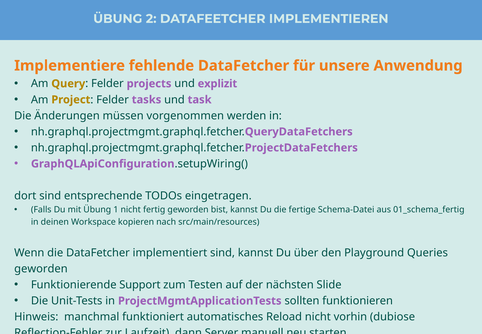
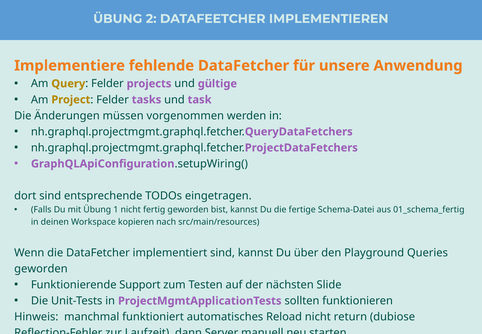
explizit: explizit -> gültige
vorhin: vorhin -> return
